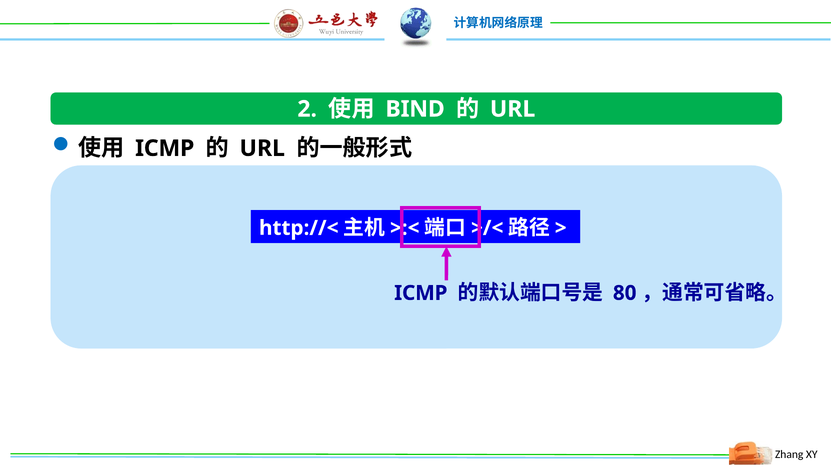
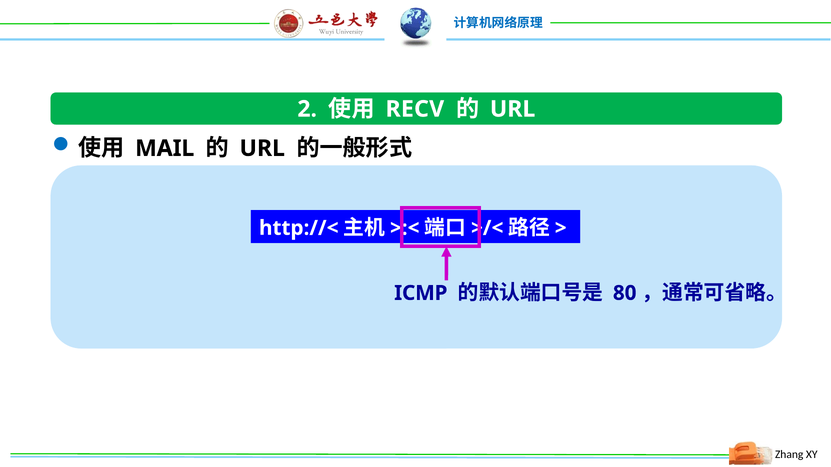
BIND: BIND -> RECV
ICMP at (165, 148): ICMP -> MAIL
